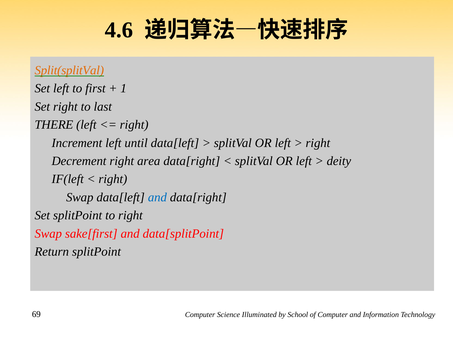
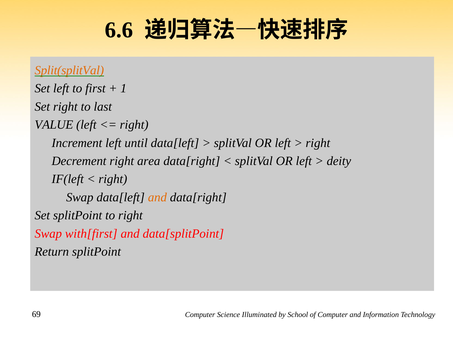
4.6: 4.6 -> 6.6
THERE: THERE -> VALUE
and at (157, 197) colour: blue -> orange
sake[first: sake[first -> with[first
